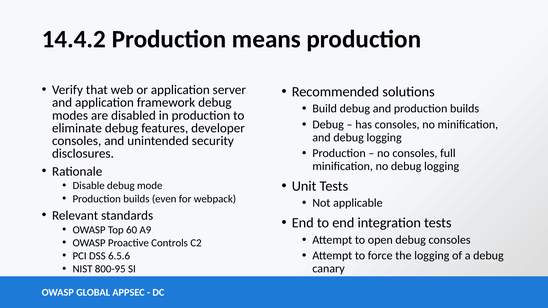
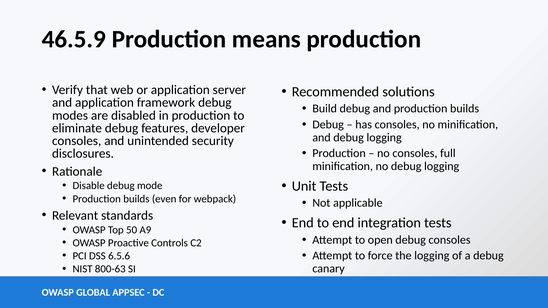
14.4.2: 14.4.2 -> 46.5.9
60: 60 -> 50
800-95: 800-95 -> 800-63
